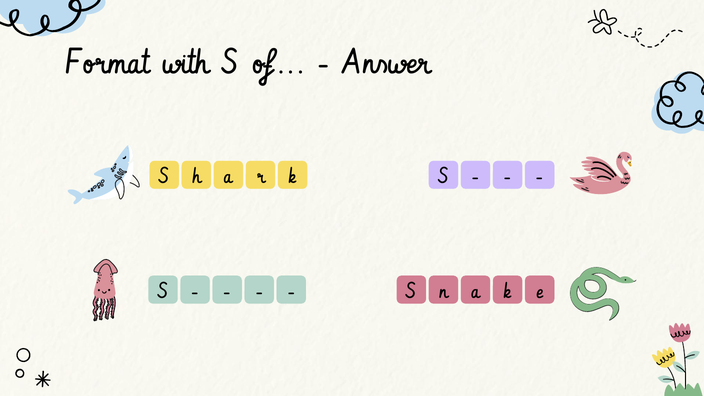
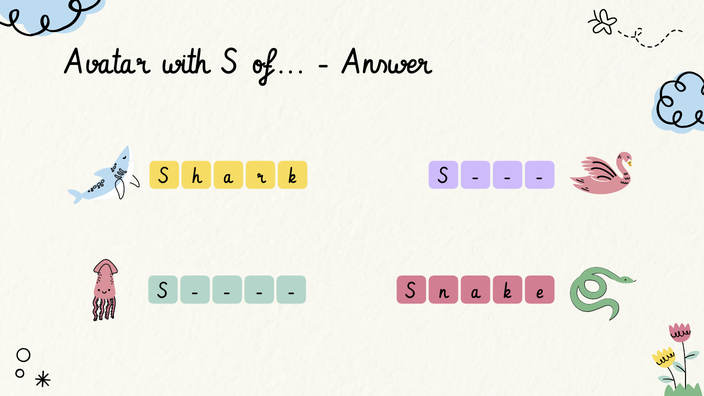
Format: Format -> Avatar
